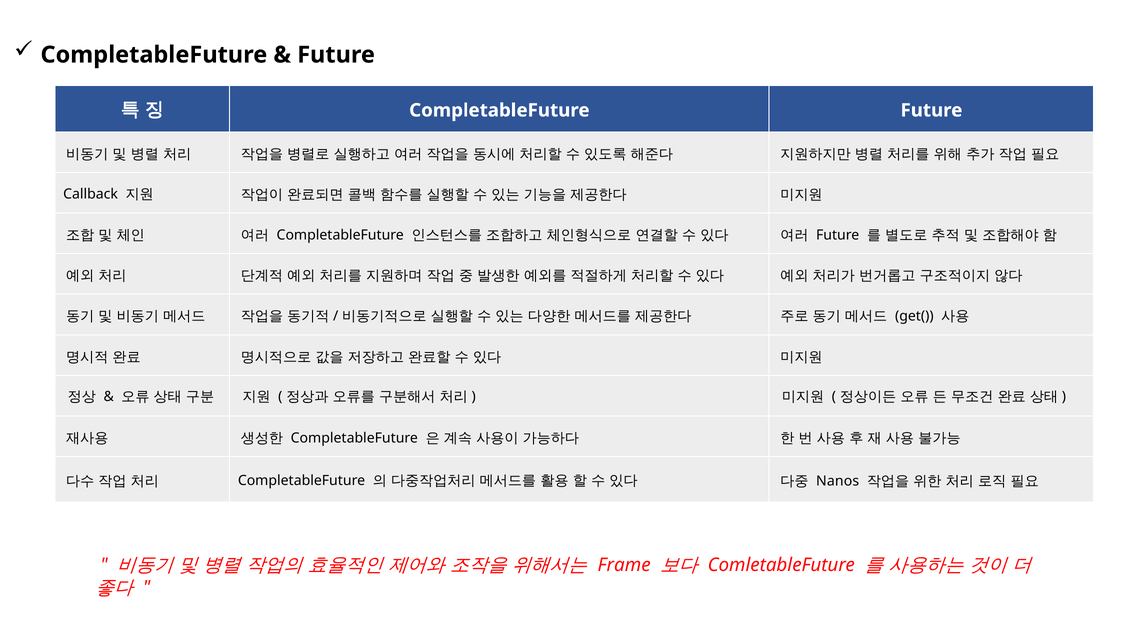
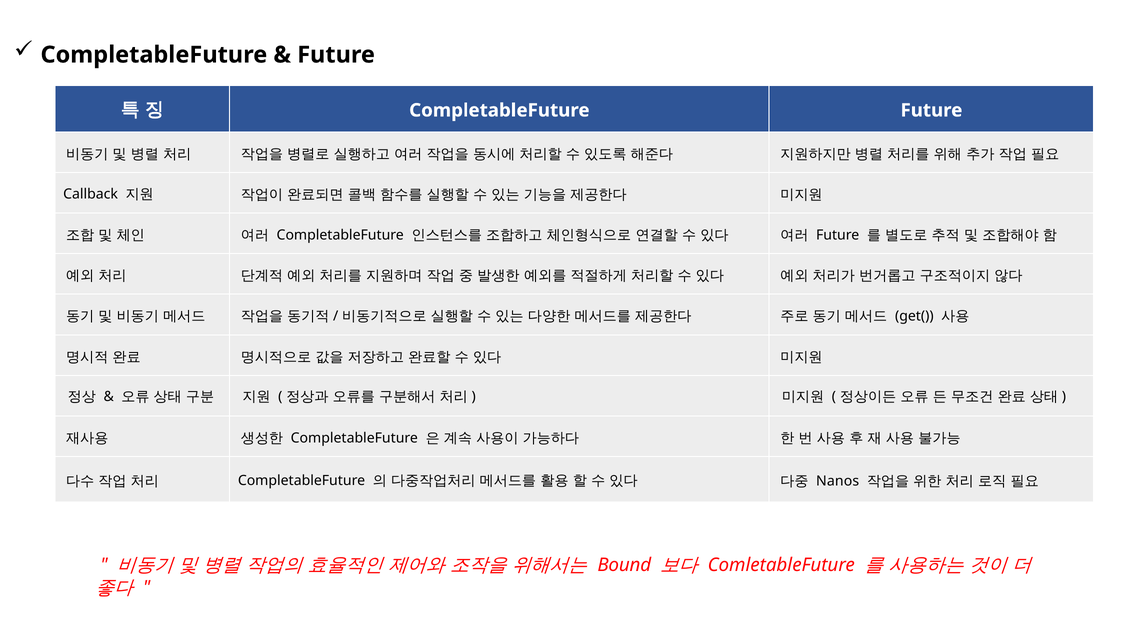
Frame: Frame -> Bound
